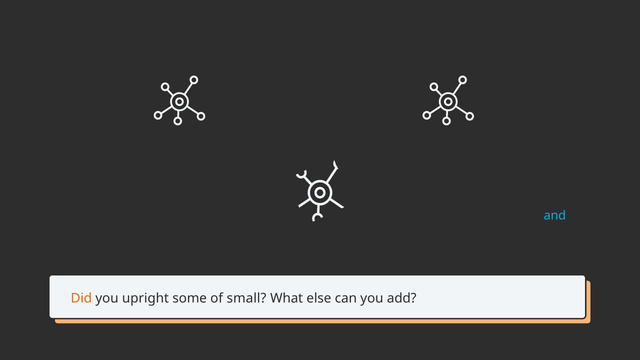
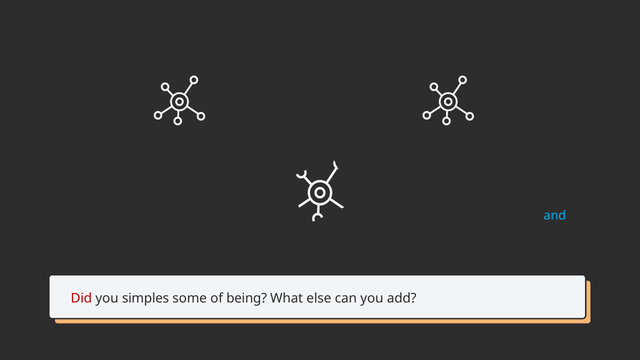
Did colour: orange -> red
upright: upright -> simples
small: small -> being
